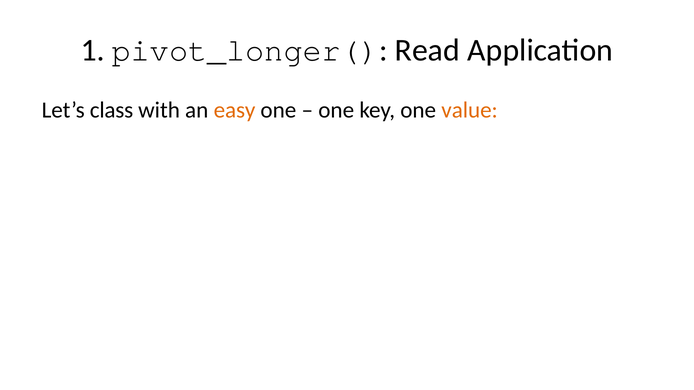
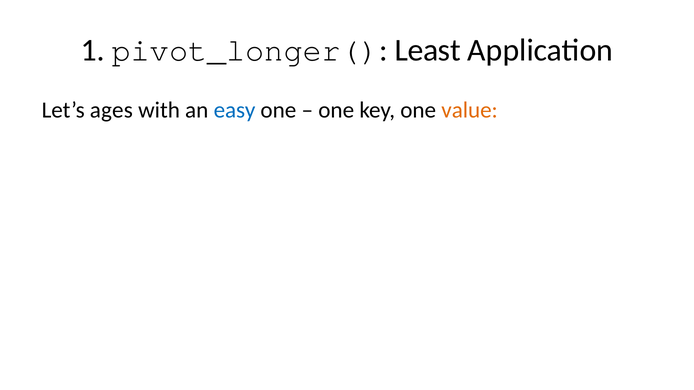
Read: Read -> Least
class: class -> ages
easy colour: orange -> blue
